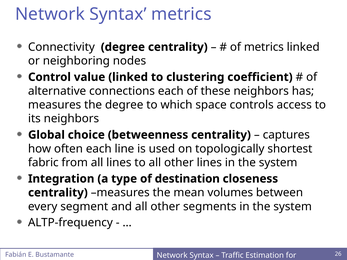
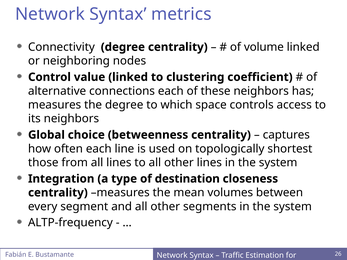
of metrics: metrics -> volume
fabric: fabric -> those
